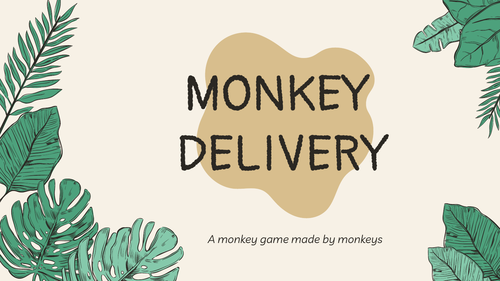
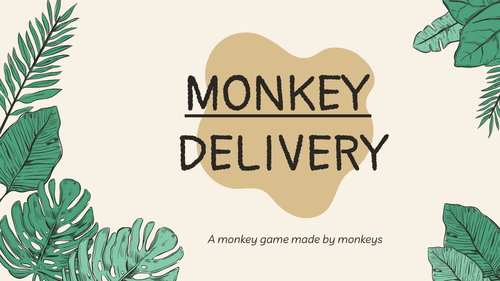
MONKEY at (278, 95) underline: none -> present
